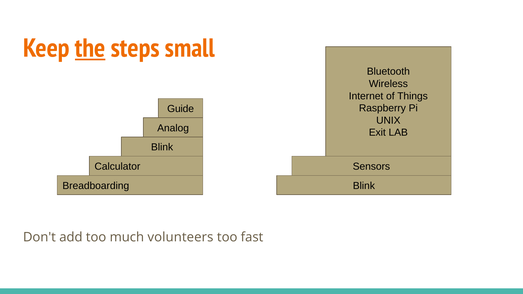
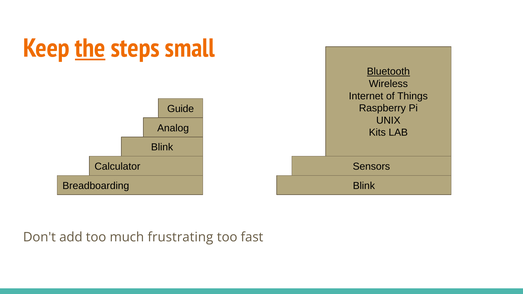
Bluetooth underline: none -> present
Exit: Exit -> Kits
volunteers: volunteers -> frustrating
